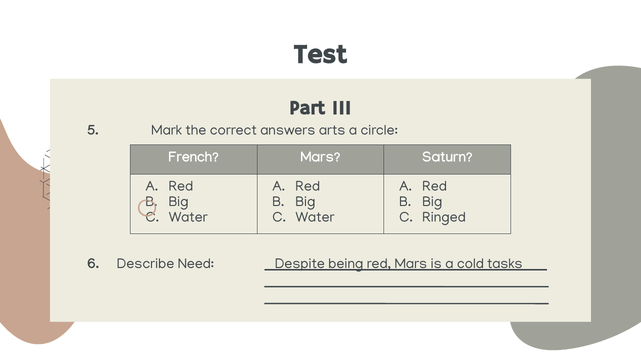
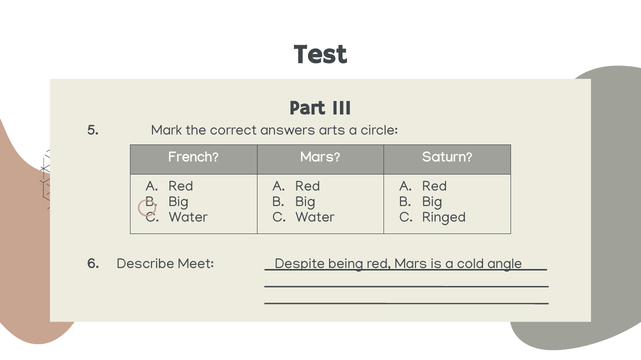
Need: Need -> Meet
tasks: tasks -> angle
